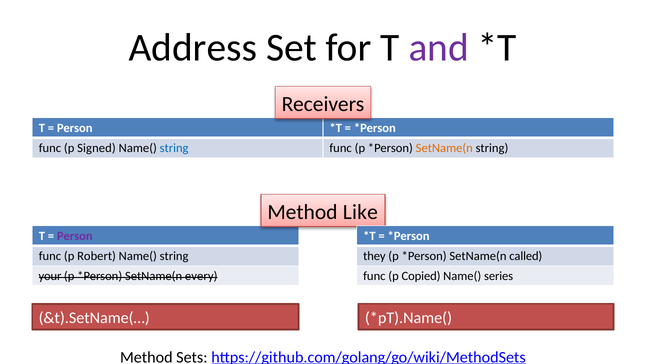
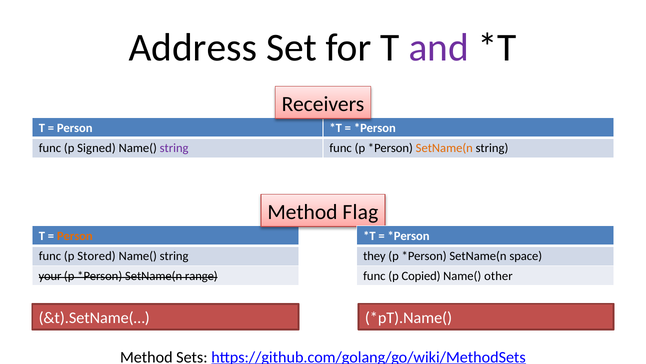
string at (174, 148) colour: blue -> purple
Like: Like -> Flag
Person at (75, 236) colour: purple -> orange
Robert: Robert -> Stored
called: called -> space
every: every -> range
series: series -> other
